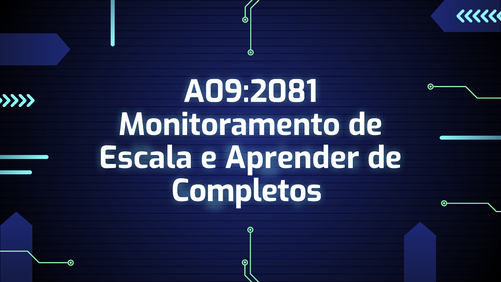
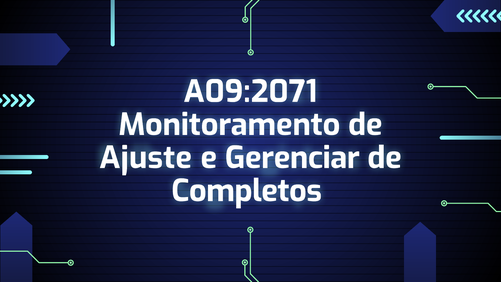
A09:2081: A09:2081 -> A09:2071
Escala: Escala -> Ajuste
Aprender: Aprender -> Gerenciar
